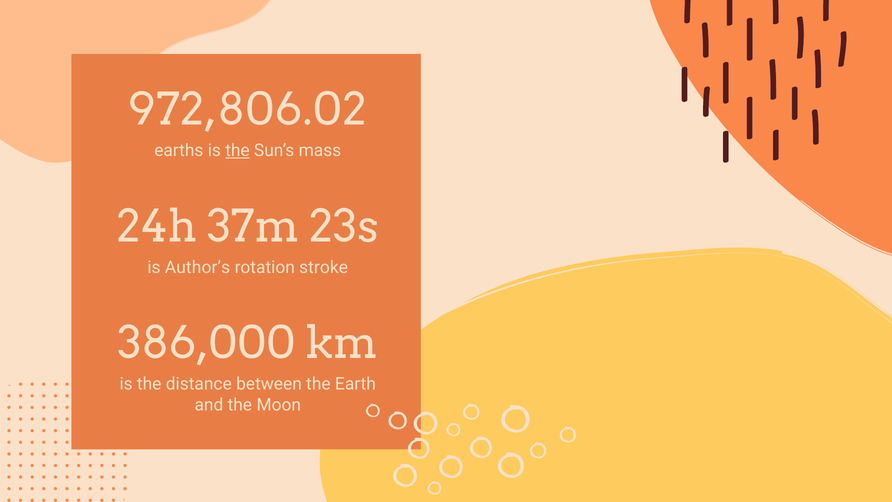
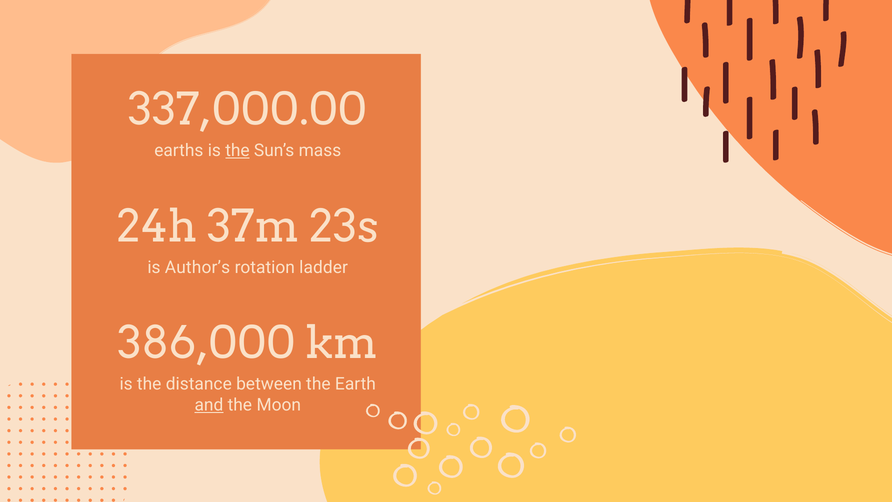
972,806.02: 972,806.02 -> 337,000.00
stroke: stroke -> ladder
and underline: none -> present
